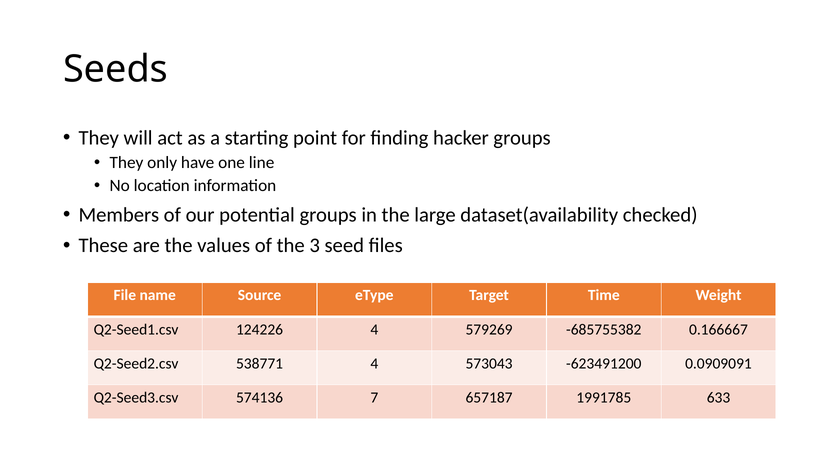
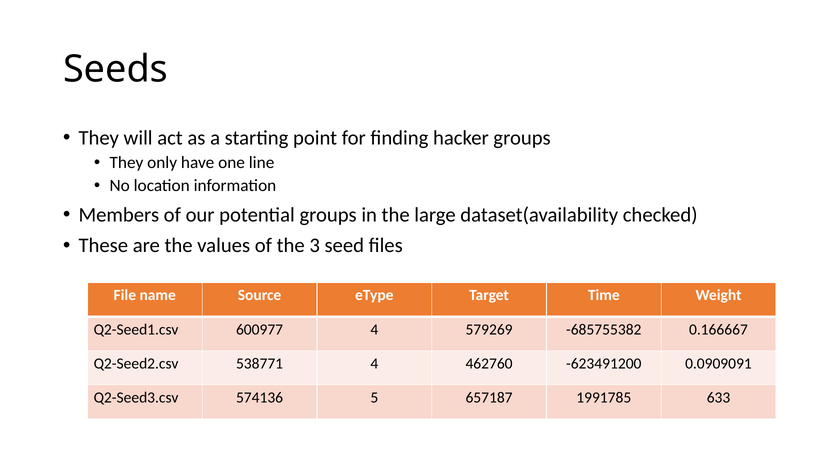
124226: 124226 -> 600977
573043: 573043 -> 462760
7: 7 -> 5
